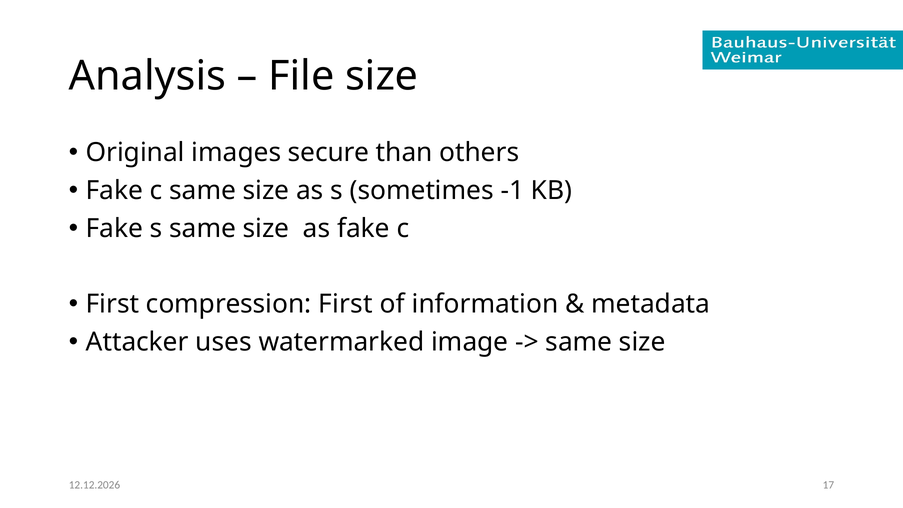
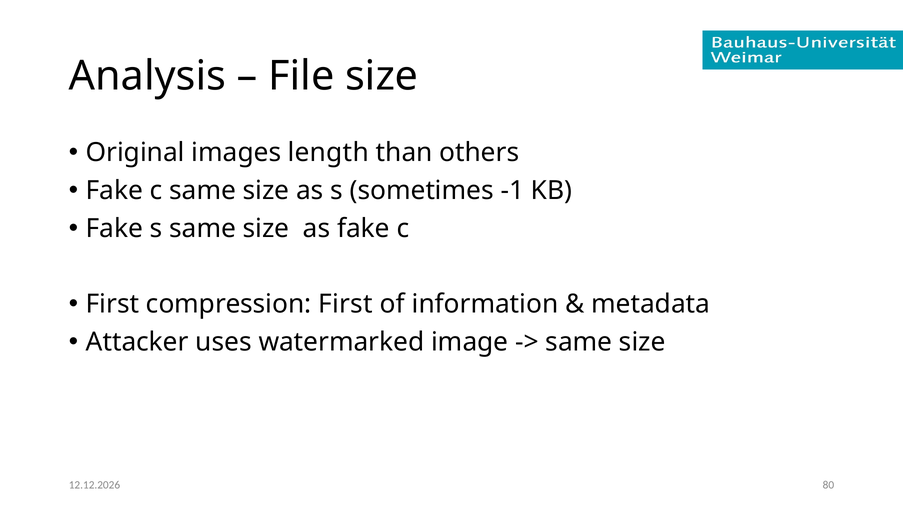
secure: secure -> length
17: 17 -> 80
